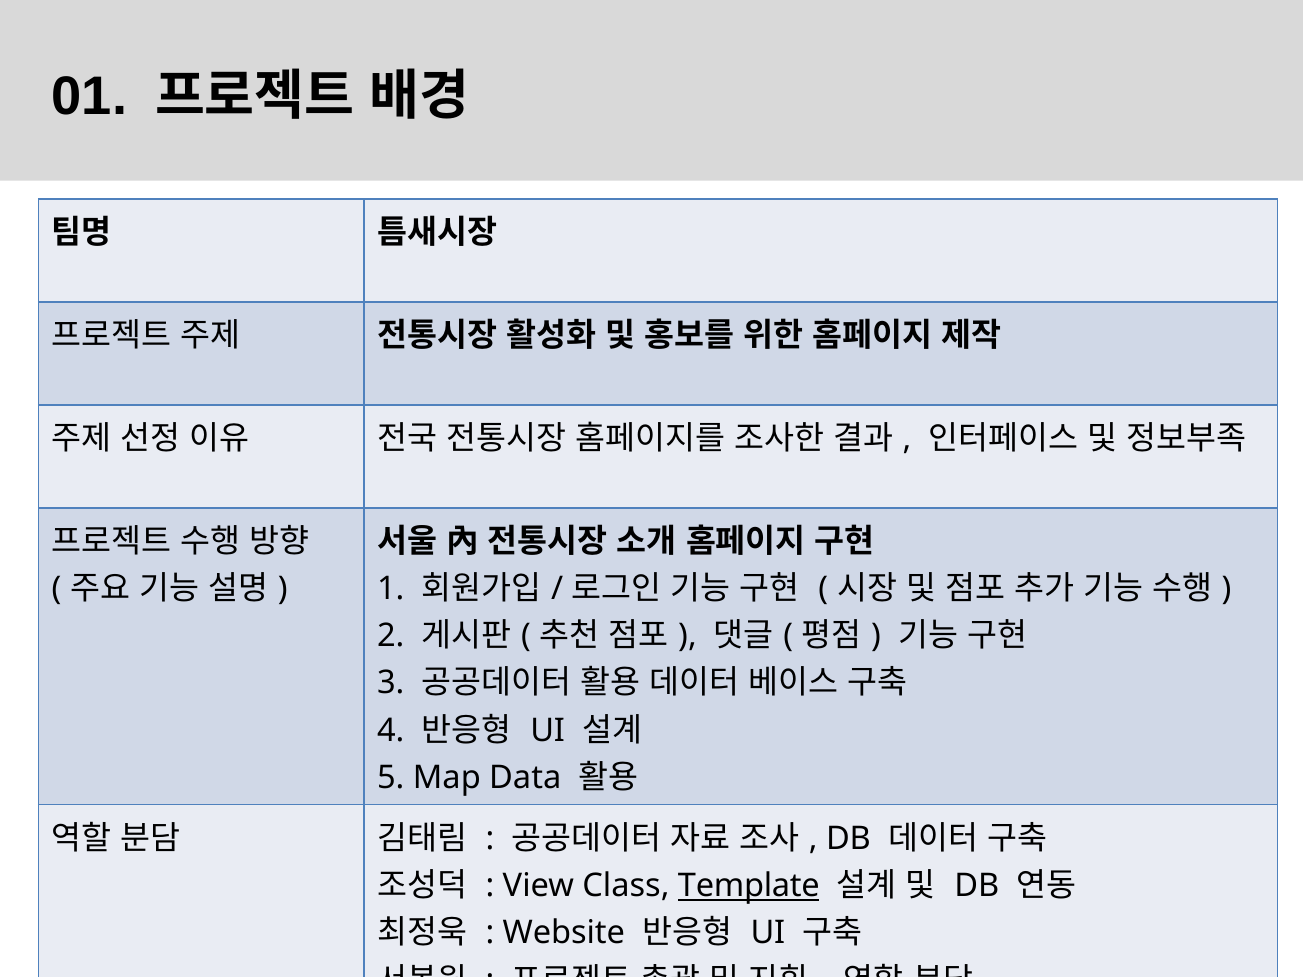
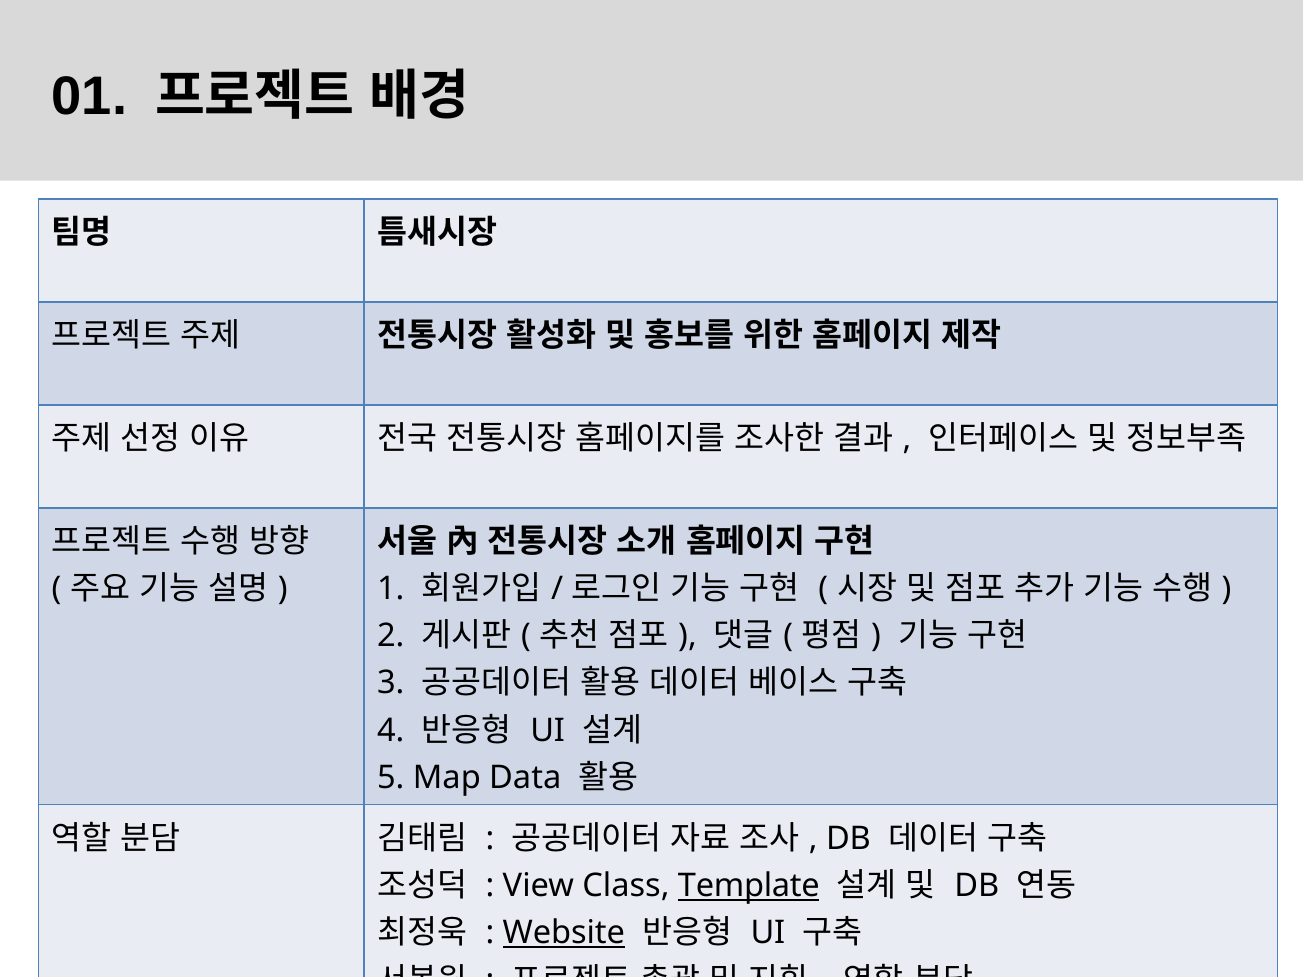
Website underline: none -> present
